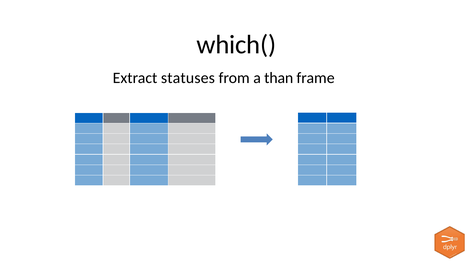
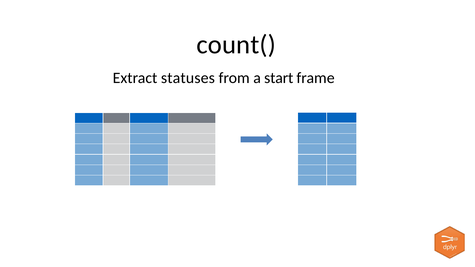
which(: which( -> count(
than: than -> start
